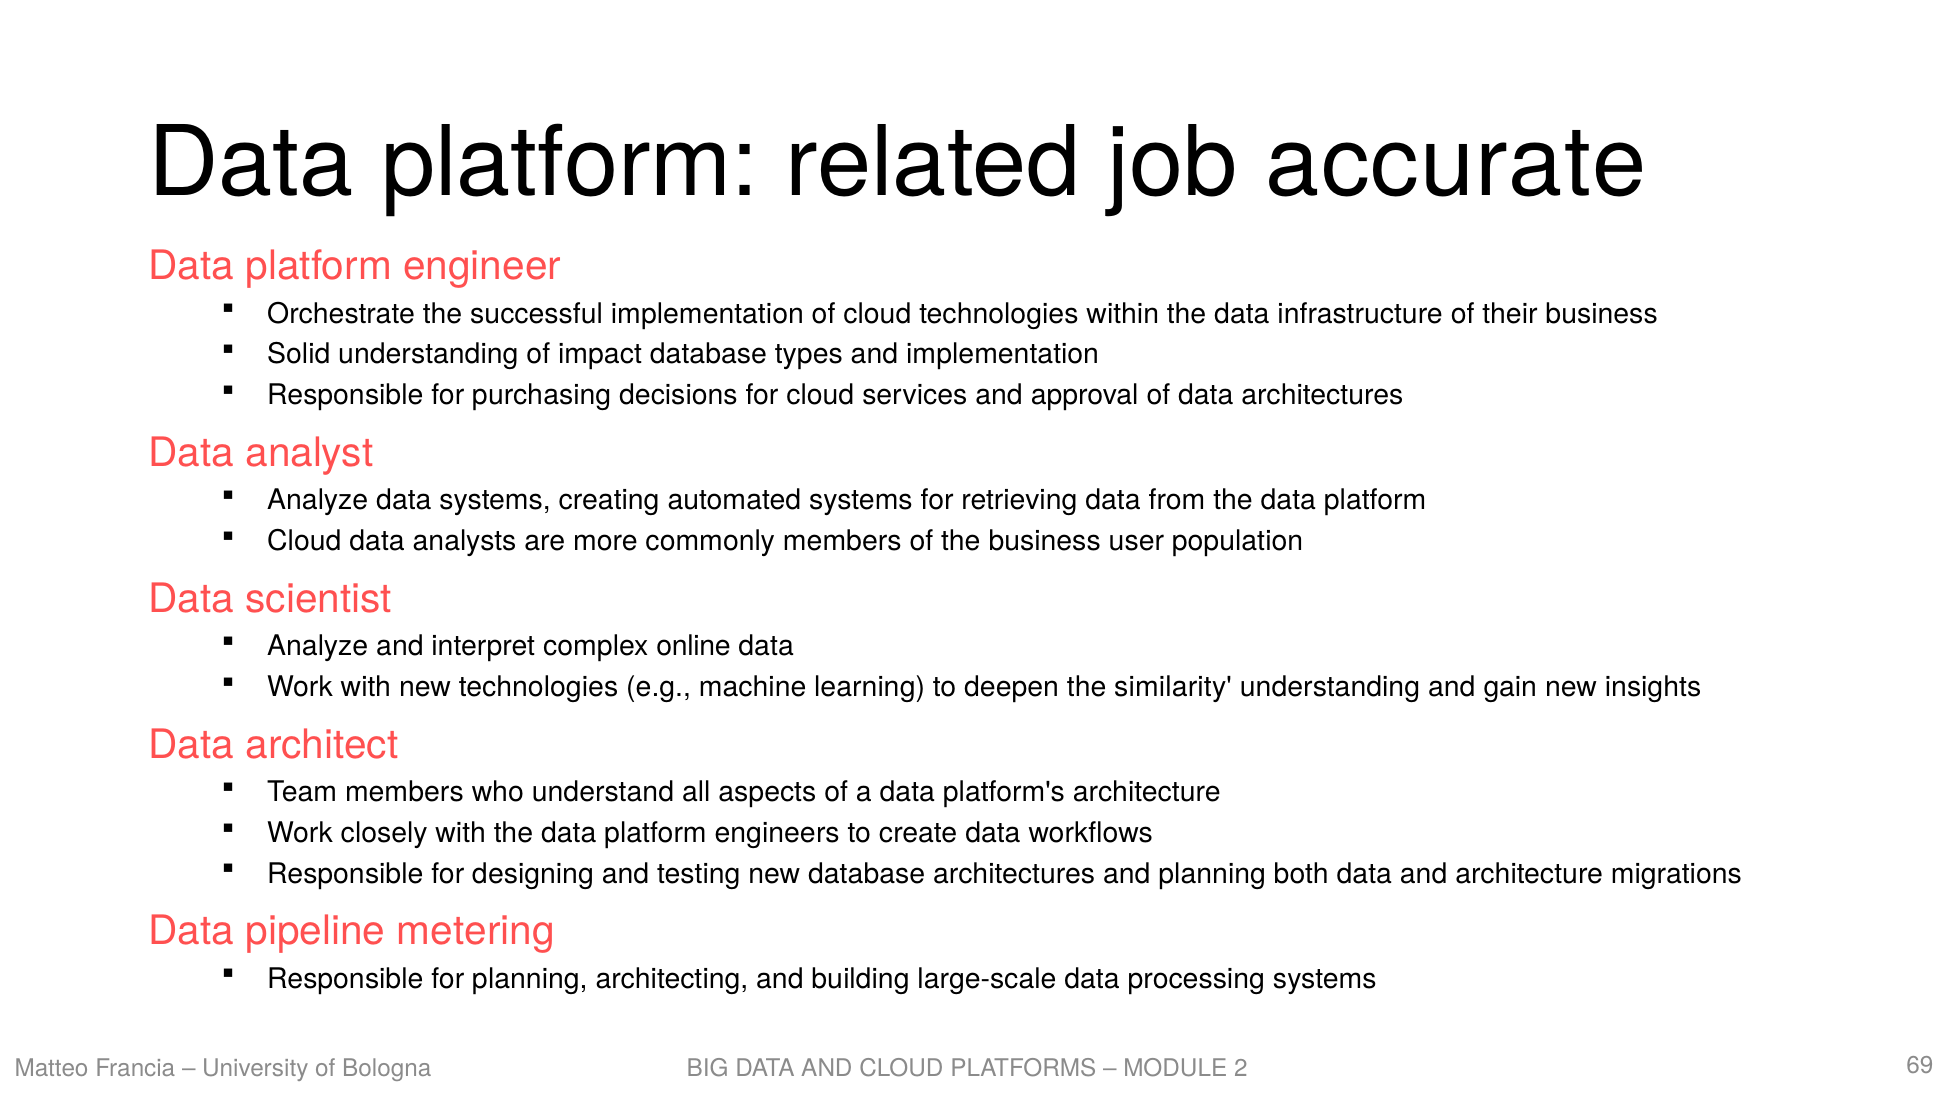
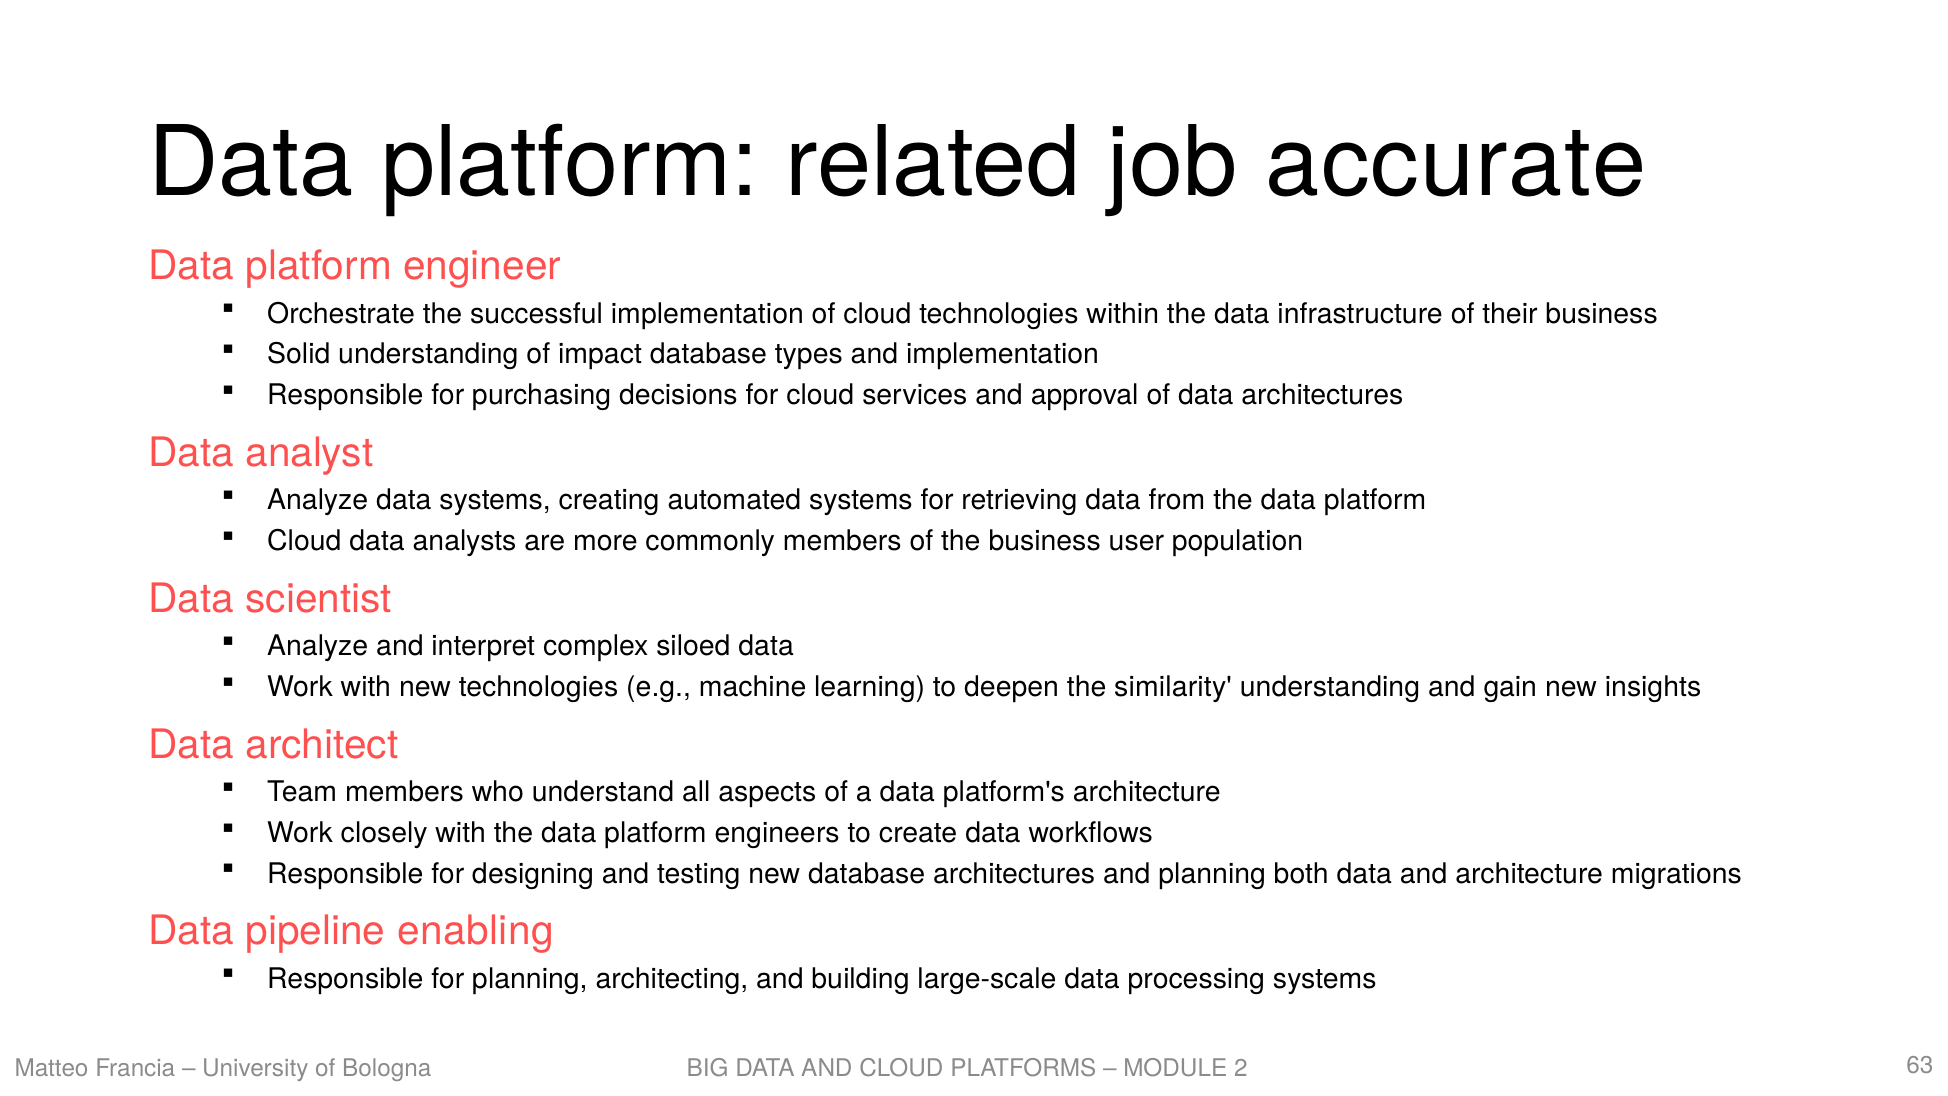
online: online -> siloed
metering: metering -> enabling
69: 69 -> 63
